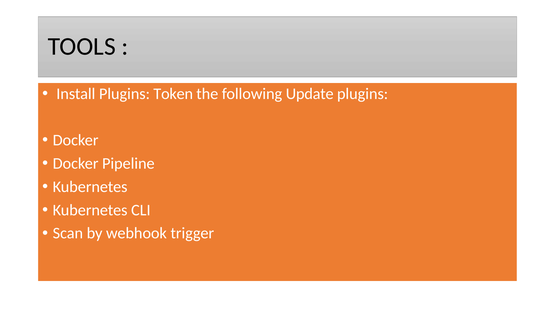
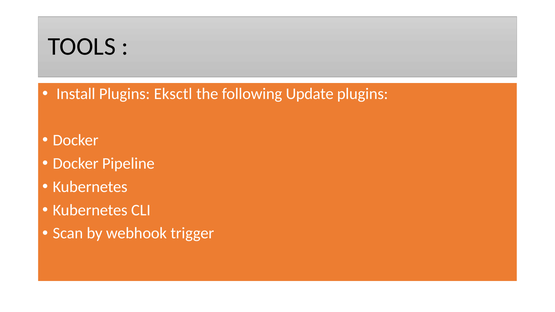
Token: Token -> Eksctl
